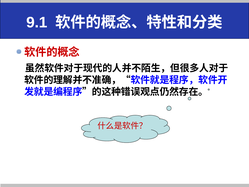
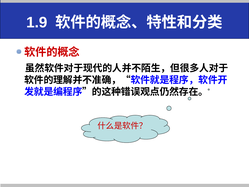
9.1: 9.1 -> 1.9
